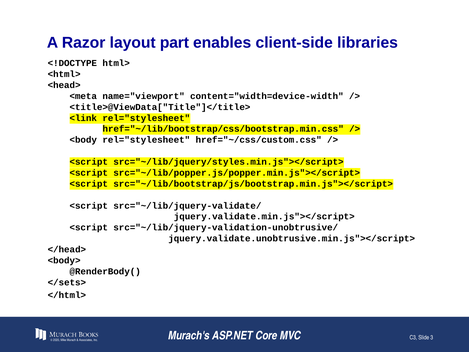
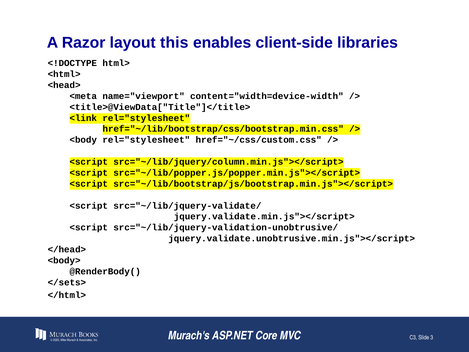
part: part -> this
src="~/lib/jquery/styles.min.js"></script>: src="~/lib/jquery/styles.min.js"></script> -> src="~/lib/jquery/column.min.js"></script>
